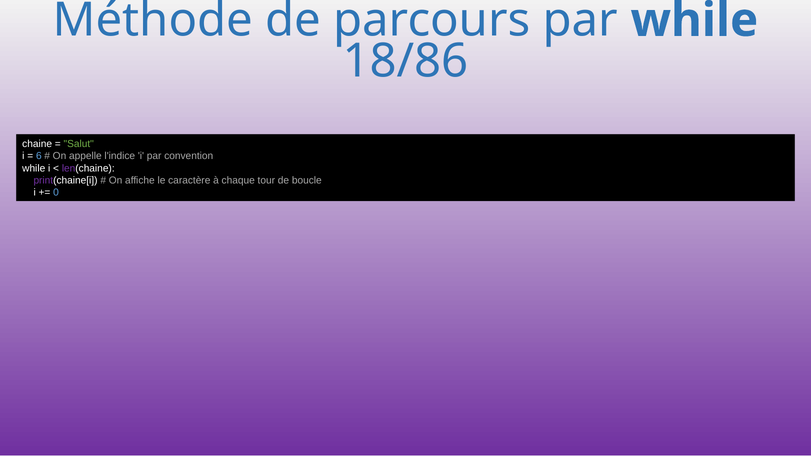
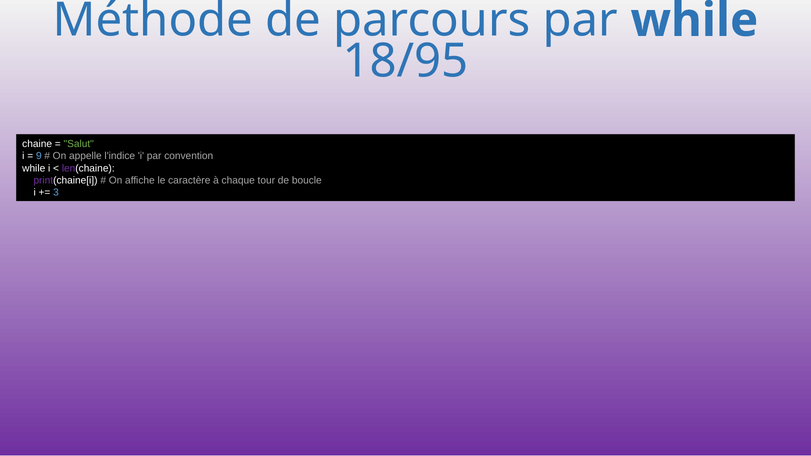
18/86: 18/86 -> 18/95
6: 6 -> 9
0: 0 -> 3
